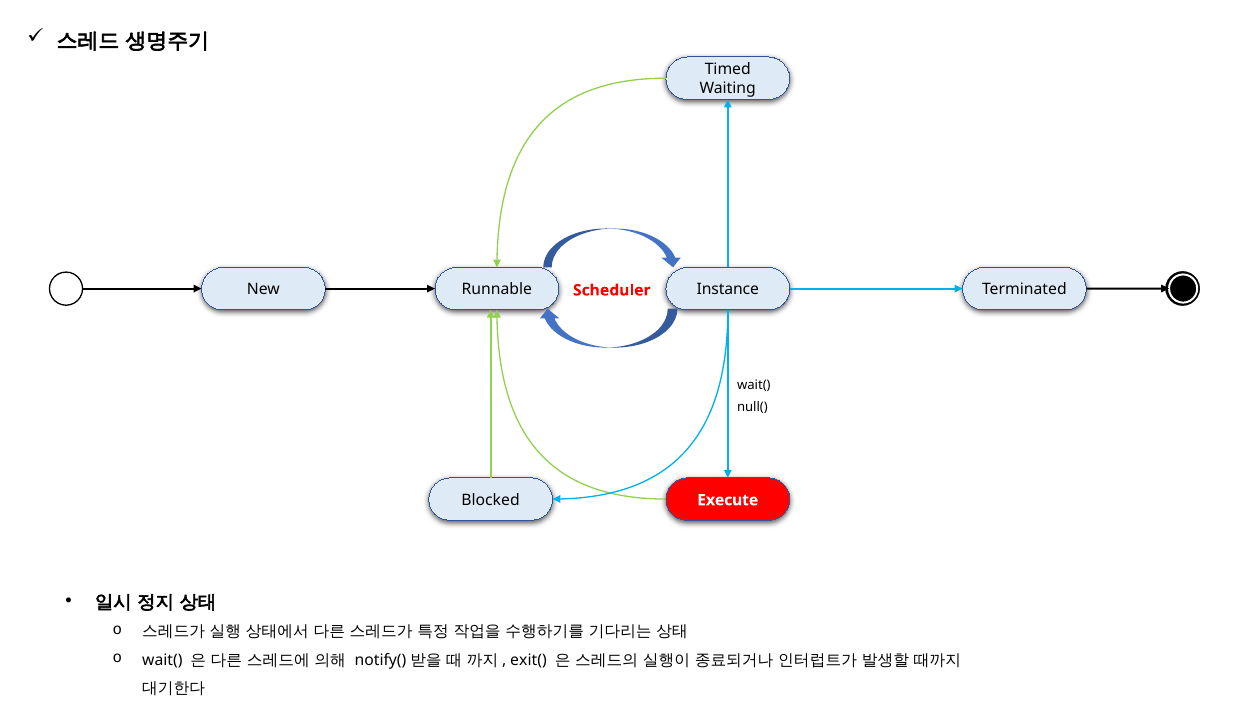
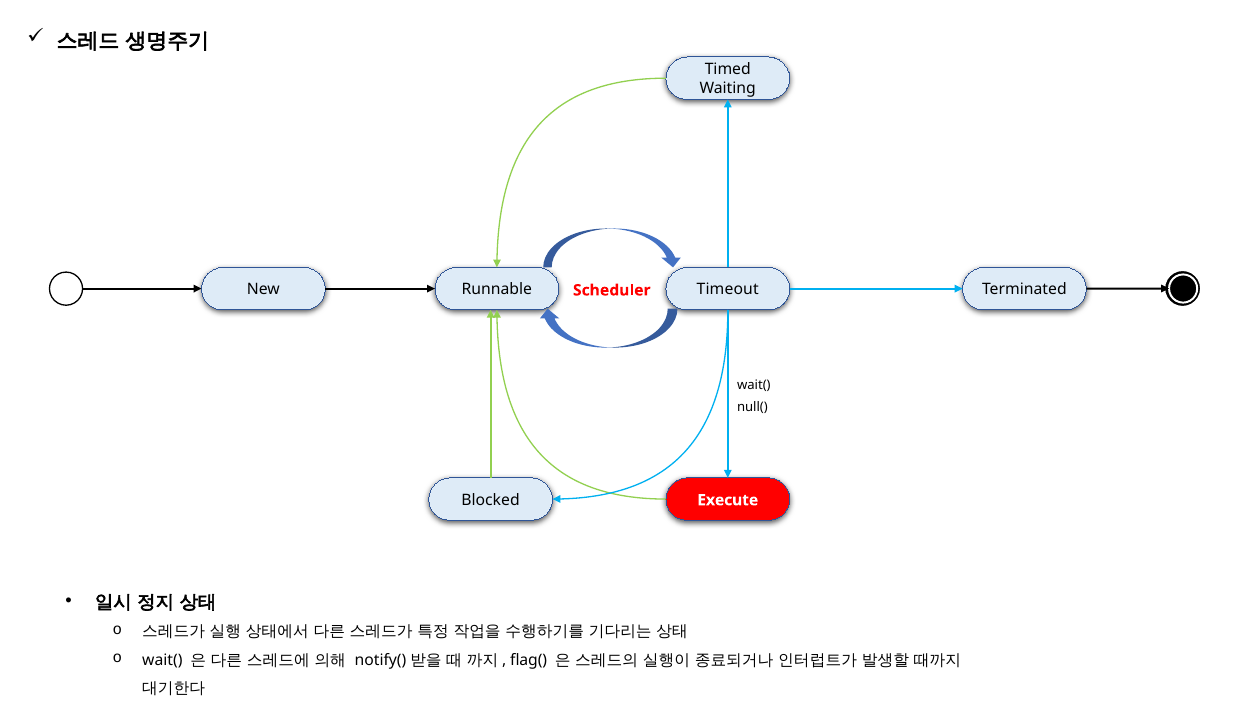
Instance: Instance -> Timeout
exit(: exit( -> flag(
